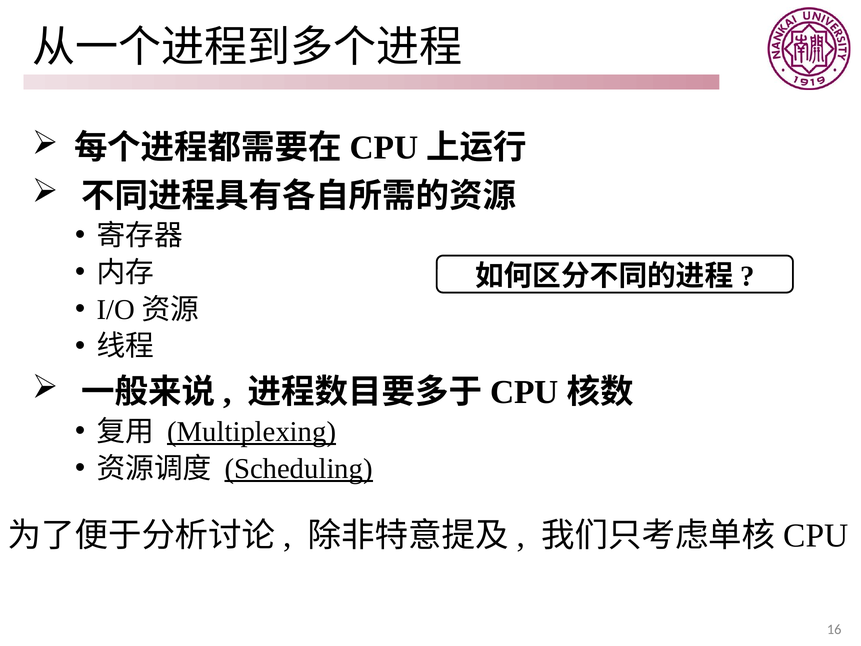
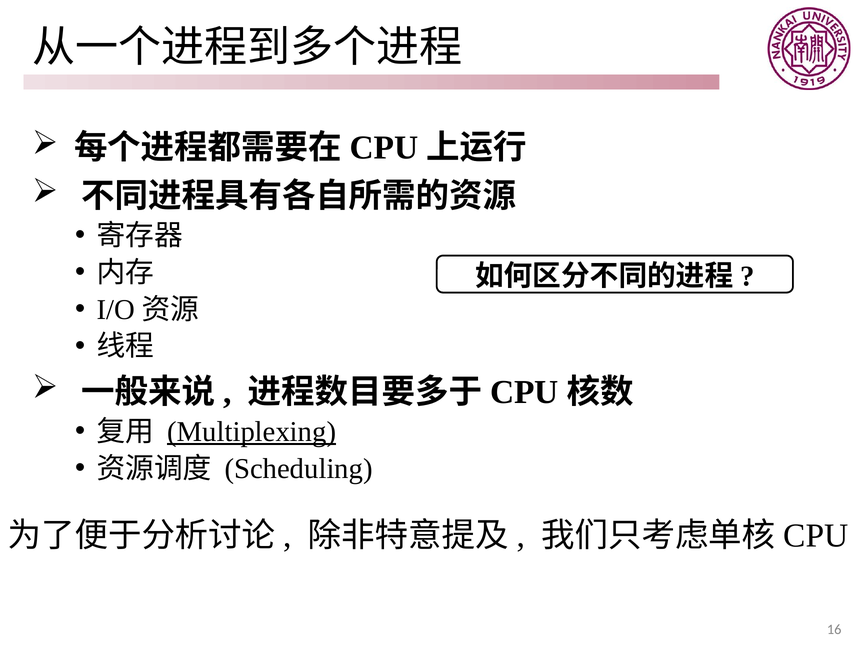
Scheduling underline: present -> none
